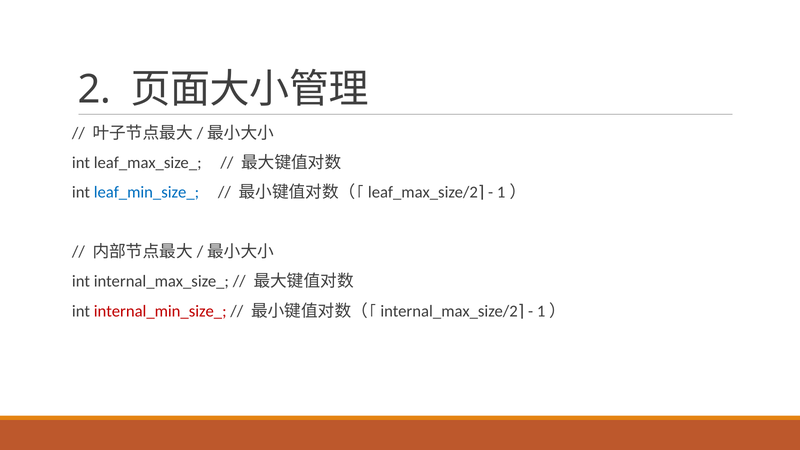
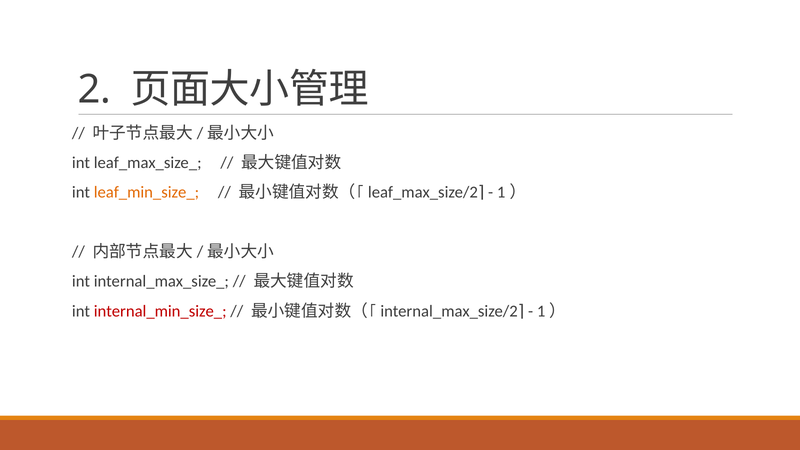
leaf_min_size_ colour: blue -> orange
